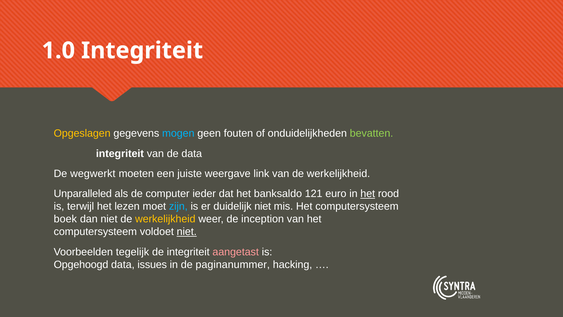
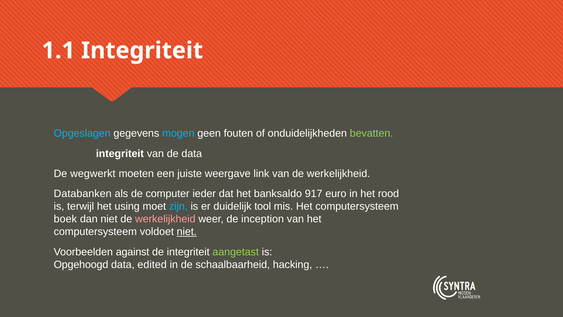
1.0: 1.0 -> 1.1
Opgeslagen colour: yellow -> light blue
Unparalleled: Unparalleled -> Databanken
121: 121 -> 917
het at (368, 194) underline: present -> none
lezen: lezen -> using
duidelijk niet: niet -> tool
werkelijkheid at (165, 219) colour: yellow -> pink
tegelijk: tegelijk -> against
aangetast colour: pink -> light green
issues: issues -> edited
paginanummer: paginanummer -> schaalbaarheid
